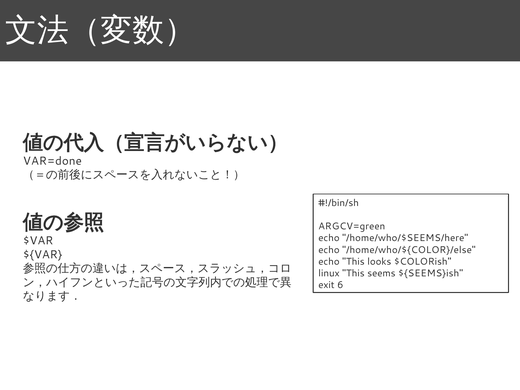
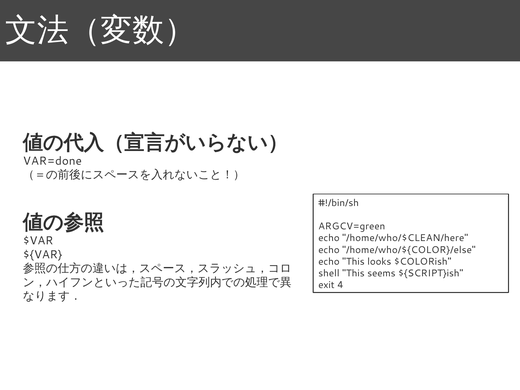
/home/who/$SEEMS/here: /home/who/$SEEMS/here -> /home/who/$CLEAN/here
linux: linux -> shell
${SEEMS}ish: ${SEEMS}ish -> ${SCRIPT}ish
6: 6 -> 4
